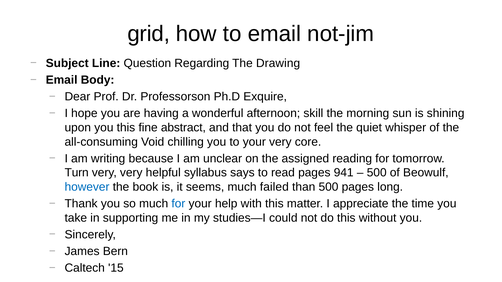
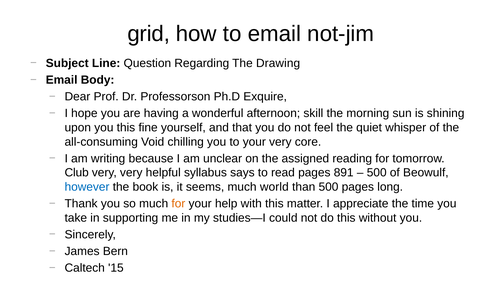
abstract: abstract -> yourself
Turn: Turn -> Club
941: 941 -> 891
failed: failed -> world
for at (178, 204) colour: blue -> orange
